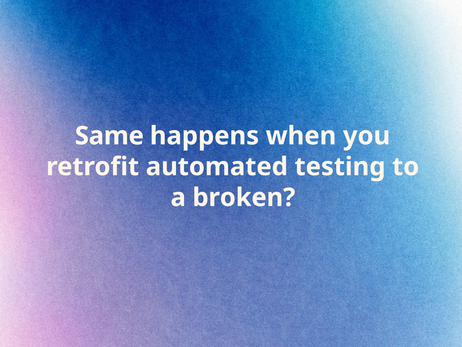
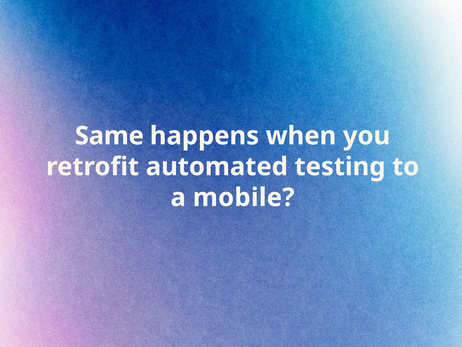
broken: broken -> mobile
